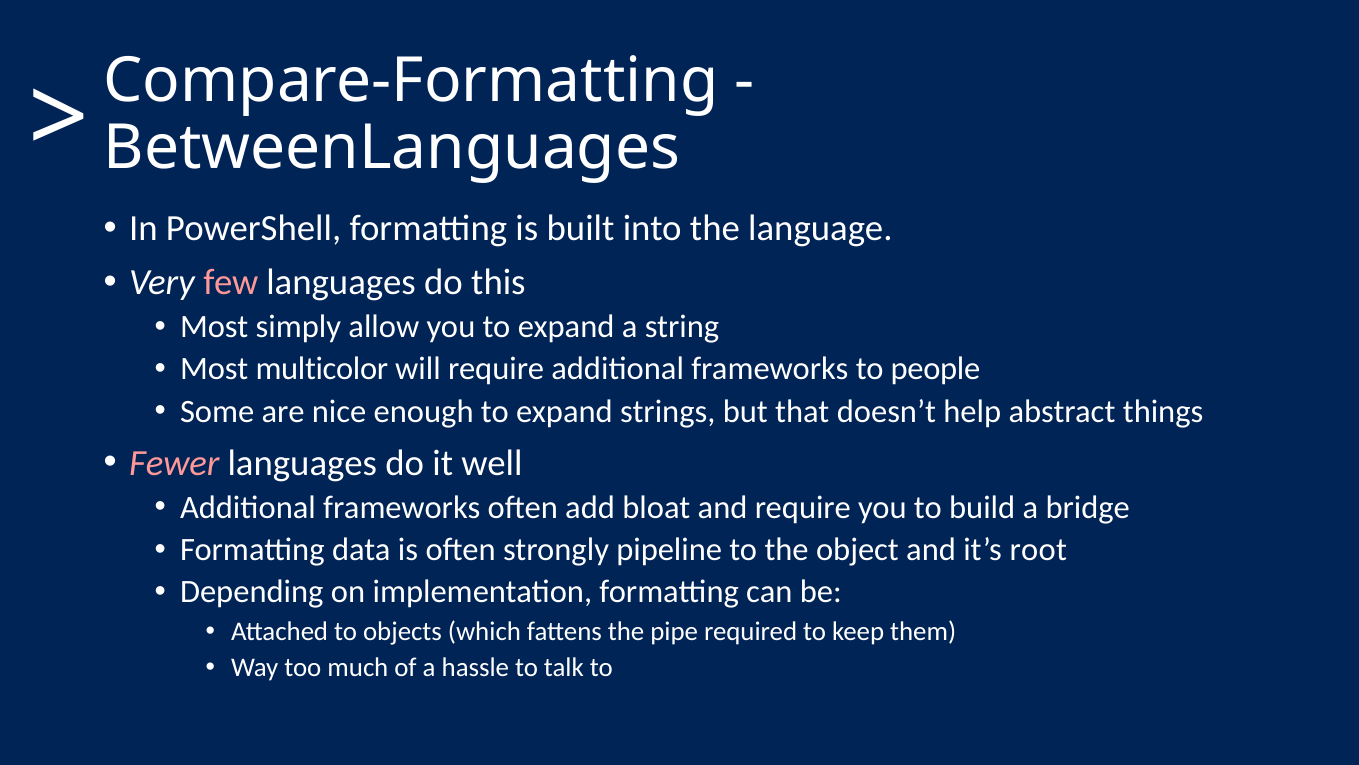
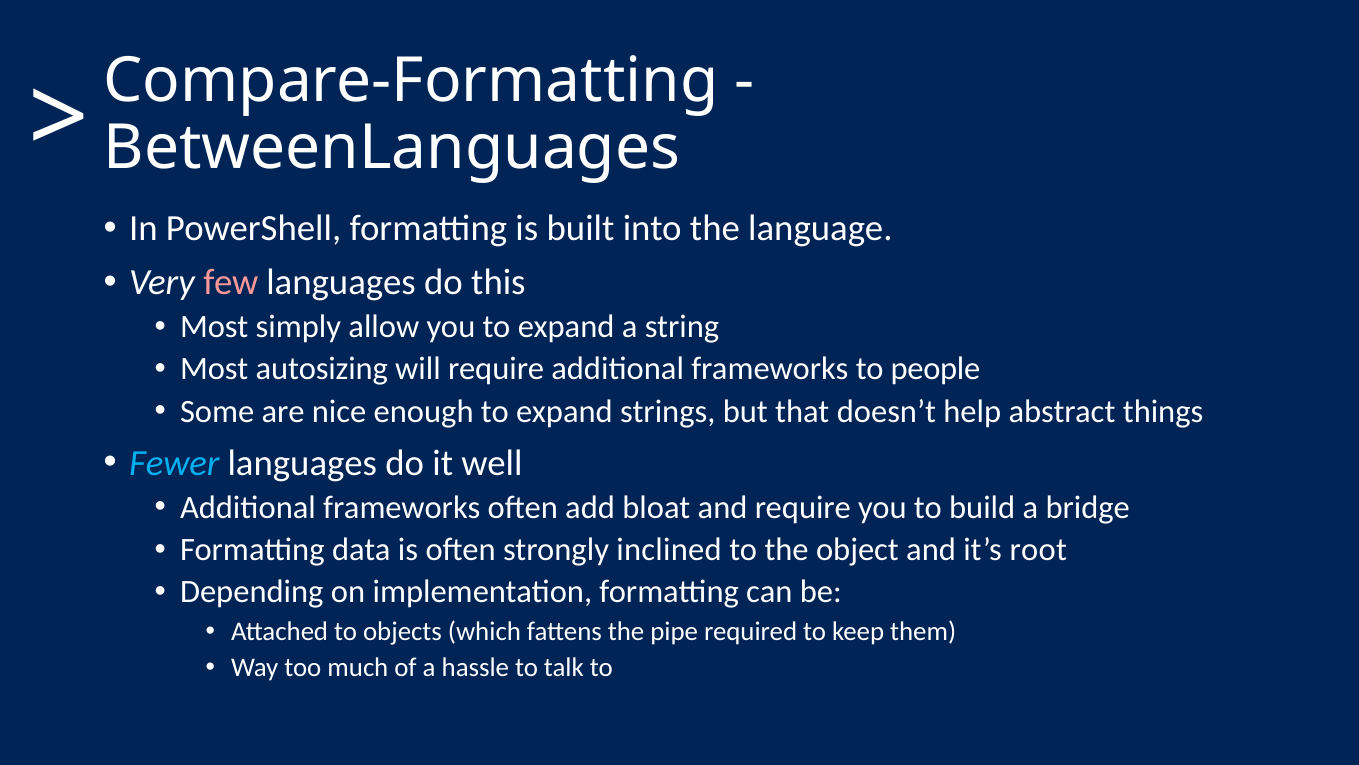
multicolor: multicolor -> autosizing
Fewer colour: pink -> light blue
pipeline: pipeline -> inclined
